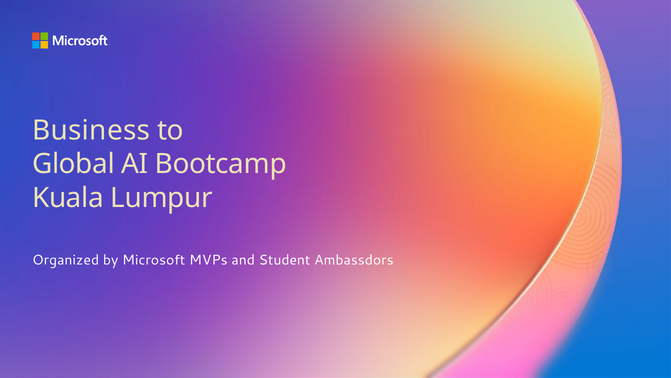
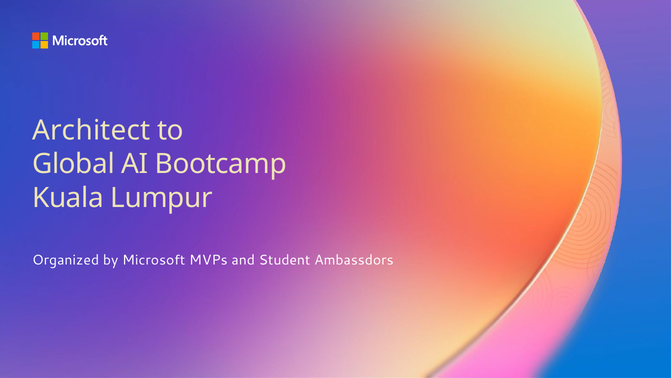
Business: Business -> Architect
